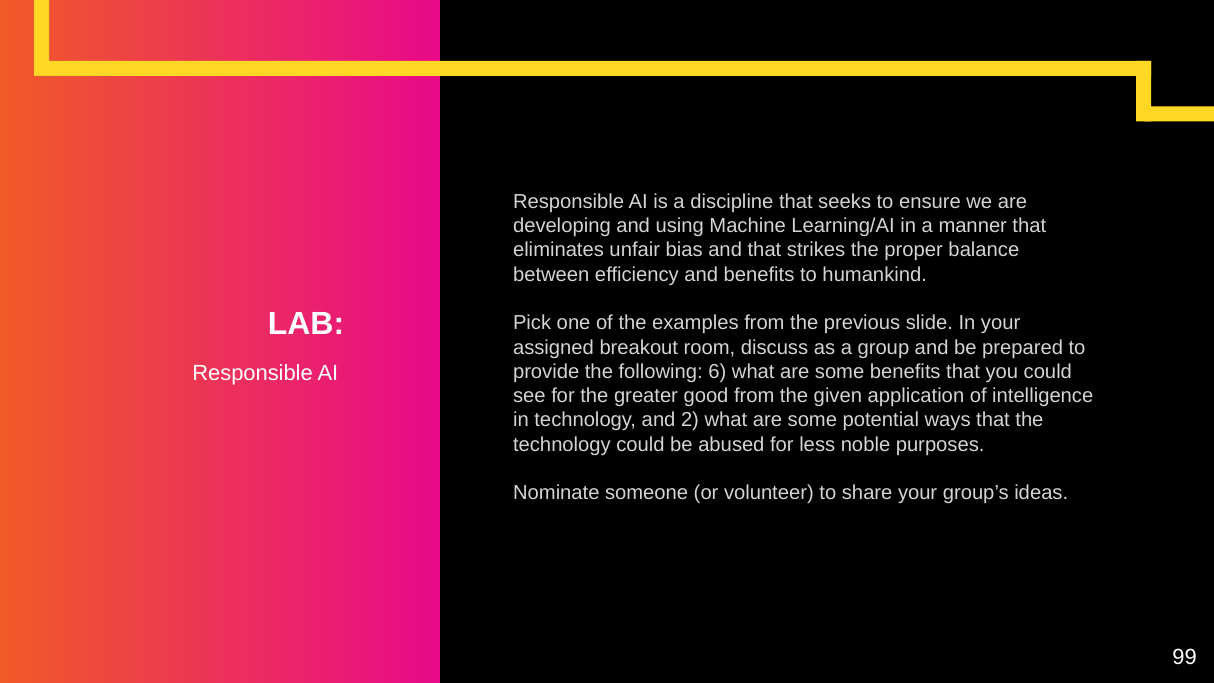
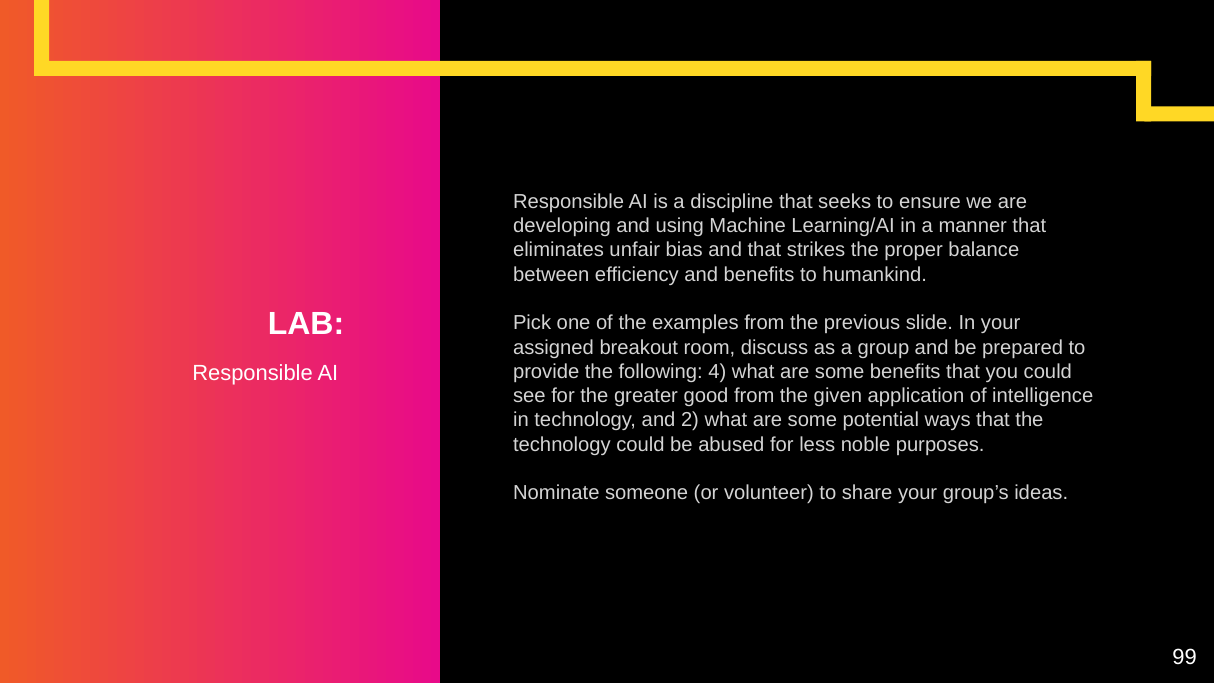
6: 6 -> 4
